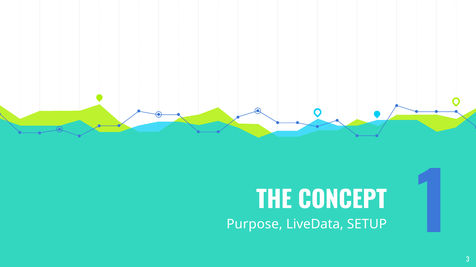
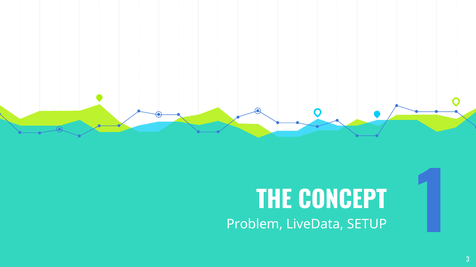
Purpose: Purpose -> Problem
